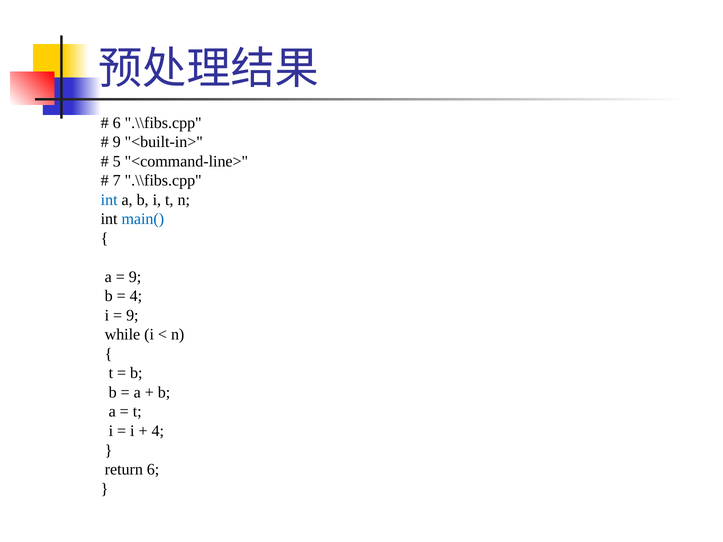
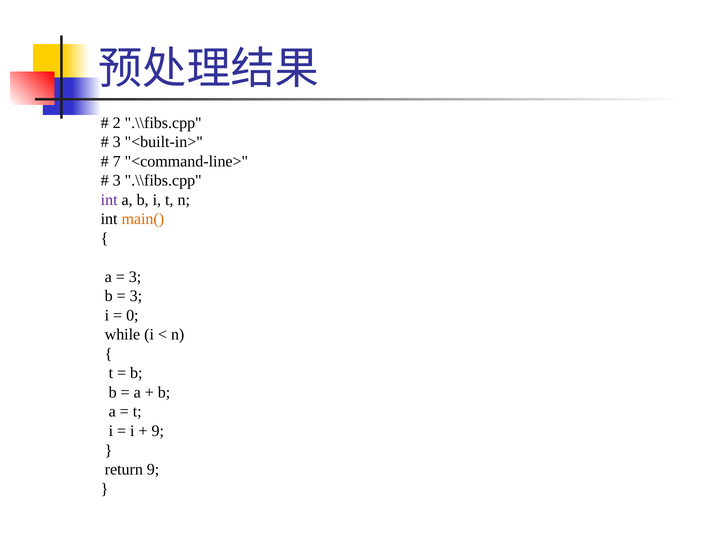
6 at (117, 123): 6 -> 2
9 at (117, 142): 9 -> 3
5: 5 -> 7
7 at (117, 181): 7 -> 3
int at (109, 200) colour: blue -> purple
main( colour: blue -> orange
9 at (135, 277): 9 -> 3
4 at (136, 296): 4 -> 3
9 at (132, 316): 9 -> 0
4 at (158, 431): 4 -> 9
return 6: 6 -> 9
